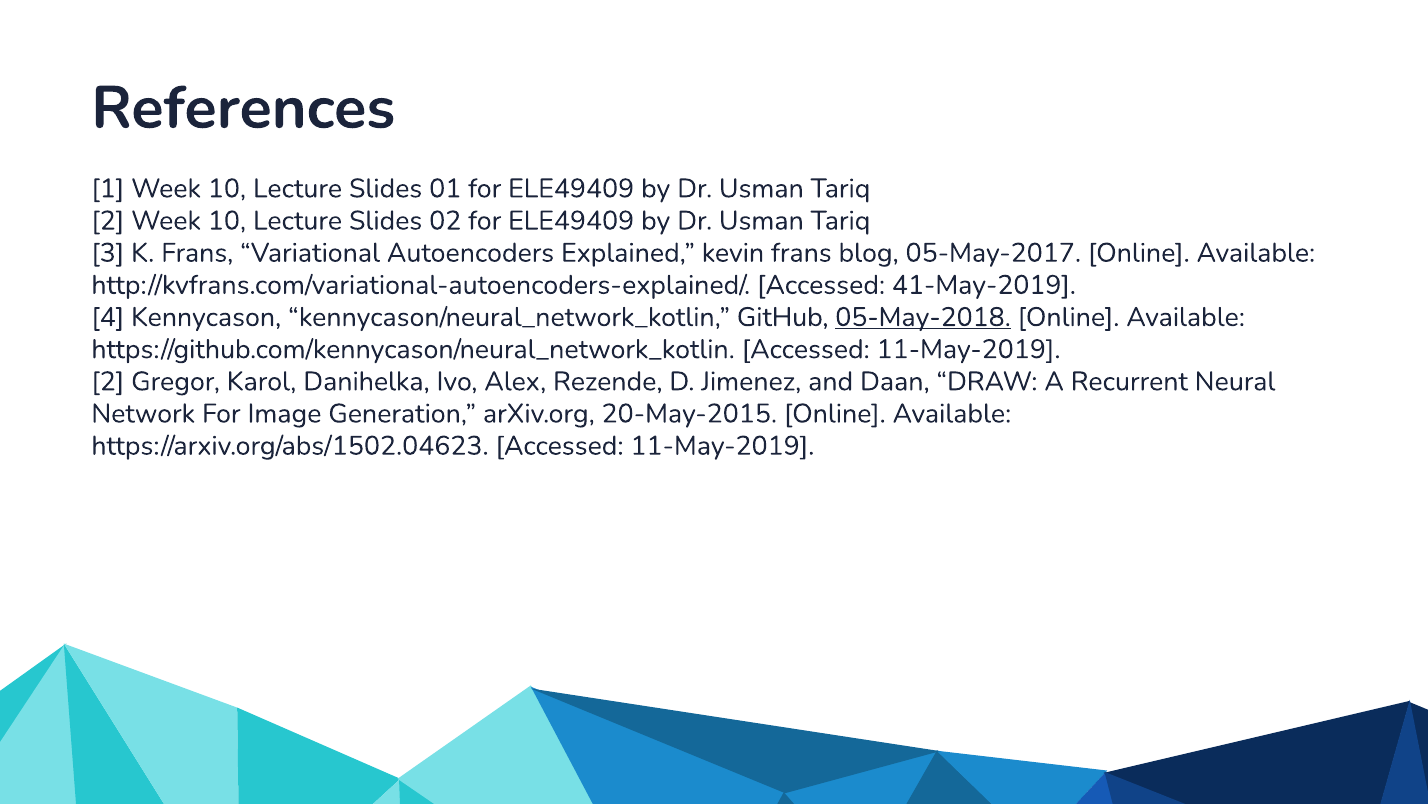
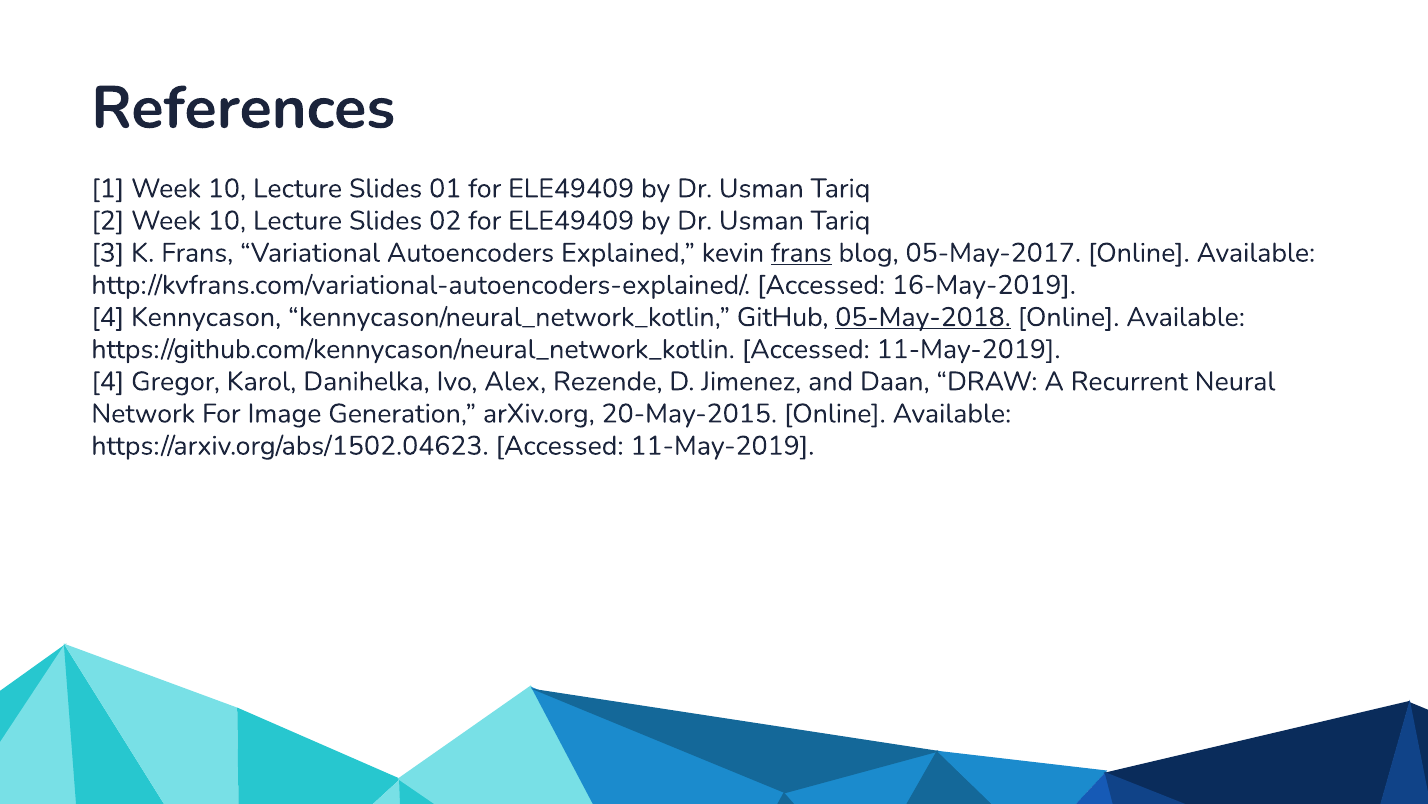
frans at (801, 253) underline: none -> present
41-May-2019: 41-May-2019 -> 16-May-2019
2 at (108, 381): 2 -> 4
